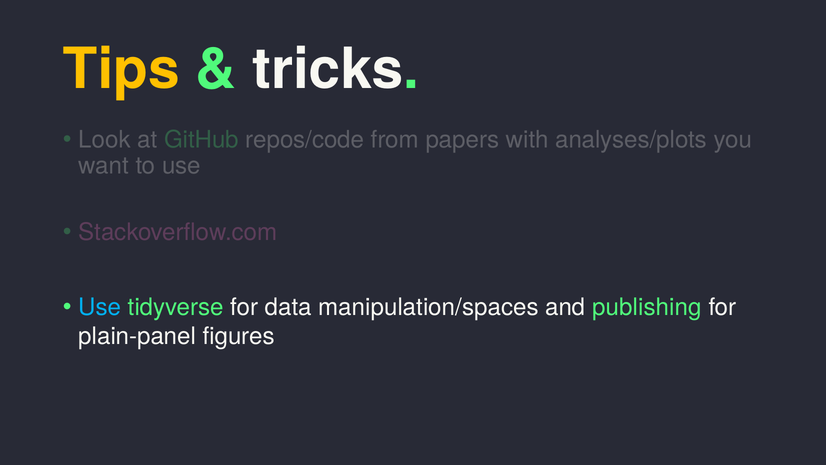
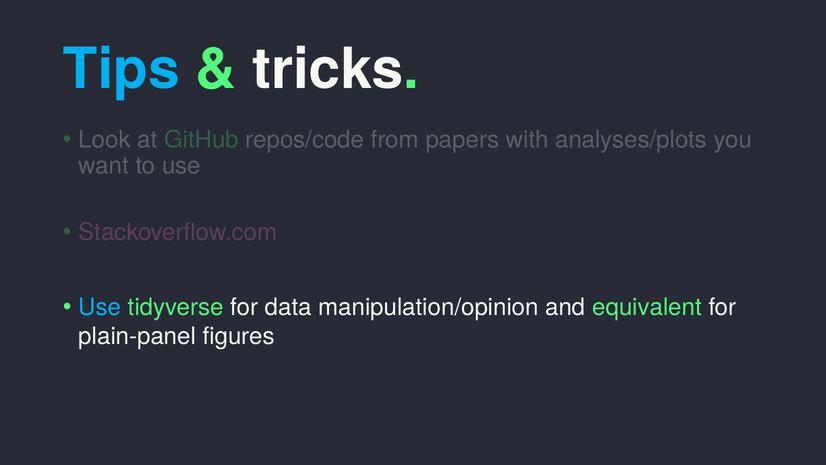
Tips colour: yellow -> light blue
manipulation/spaces: manipulation/spaces -> manipulation/opinion
publishing: publishing -> equivalent
